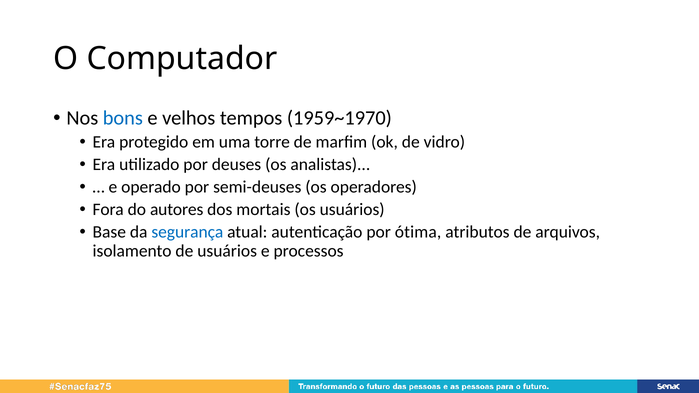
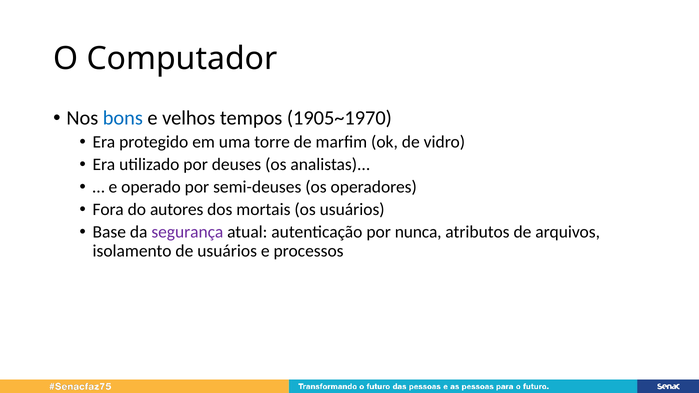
1959~1970: 1959~1970 -> 1905~1970
segurança colour: blue -> purple
ótima: ótima -> nunca
